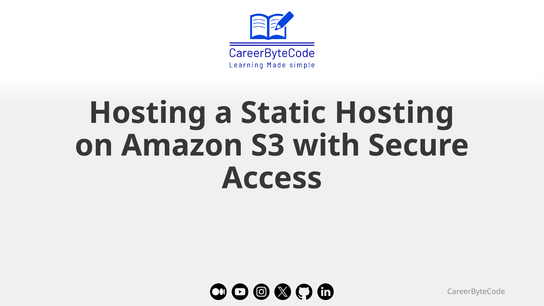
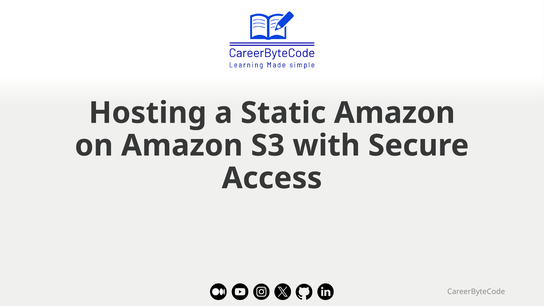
Static Hosting: Hosting -> Amazon
